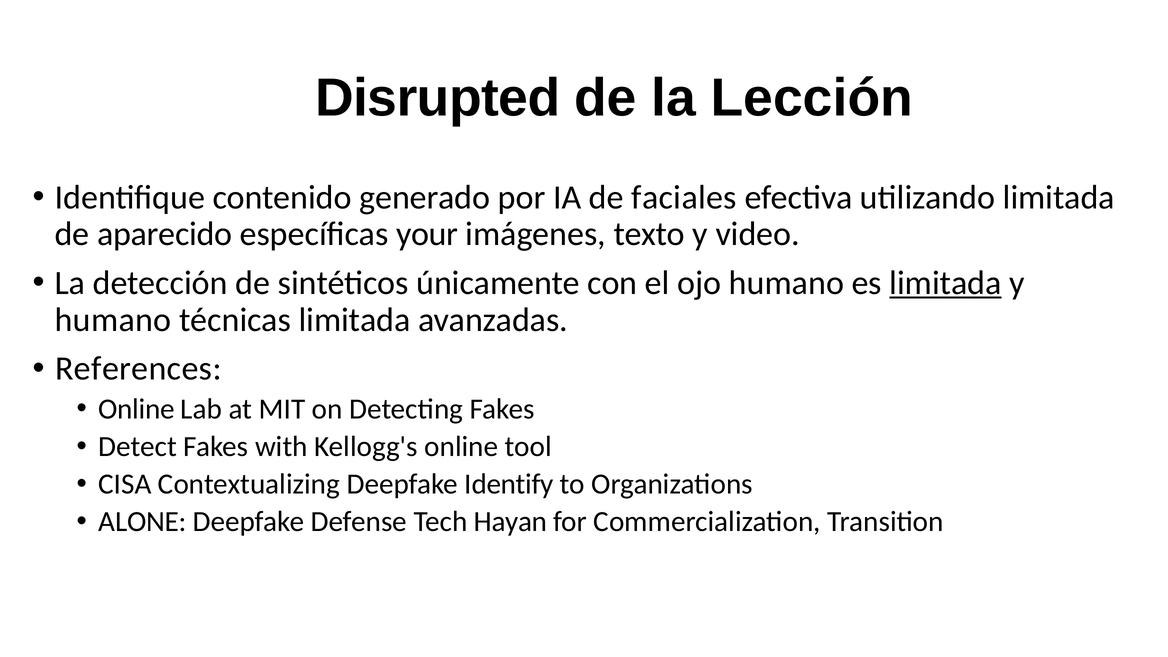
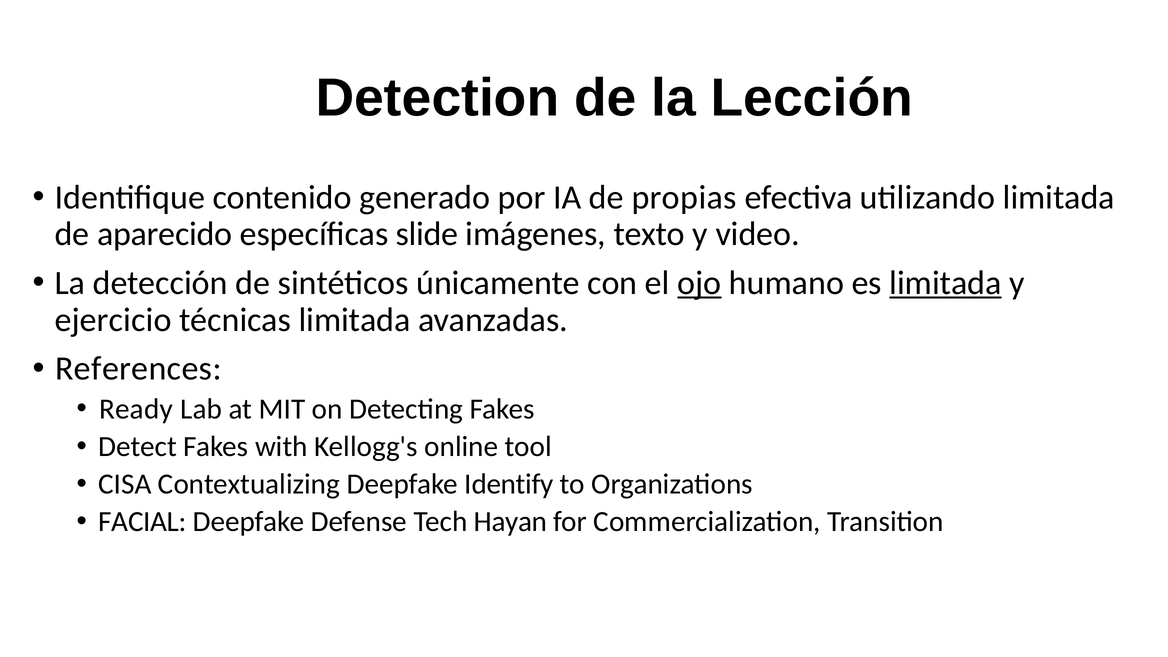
Disrupted: Disrupted -> Detection
faciales: faciales -> propias
your: your -> slide
ojo underline: none -> present
humano at (113, 320): humano -> ejercicio
Online at (136, 409): Online -> Ready
ALONE: ALONE -> FACIAL
